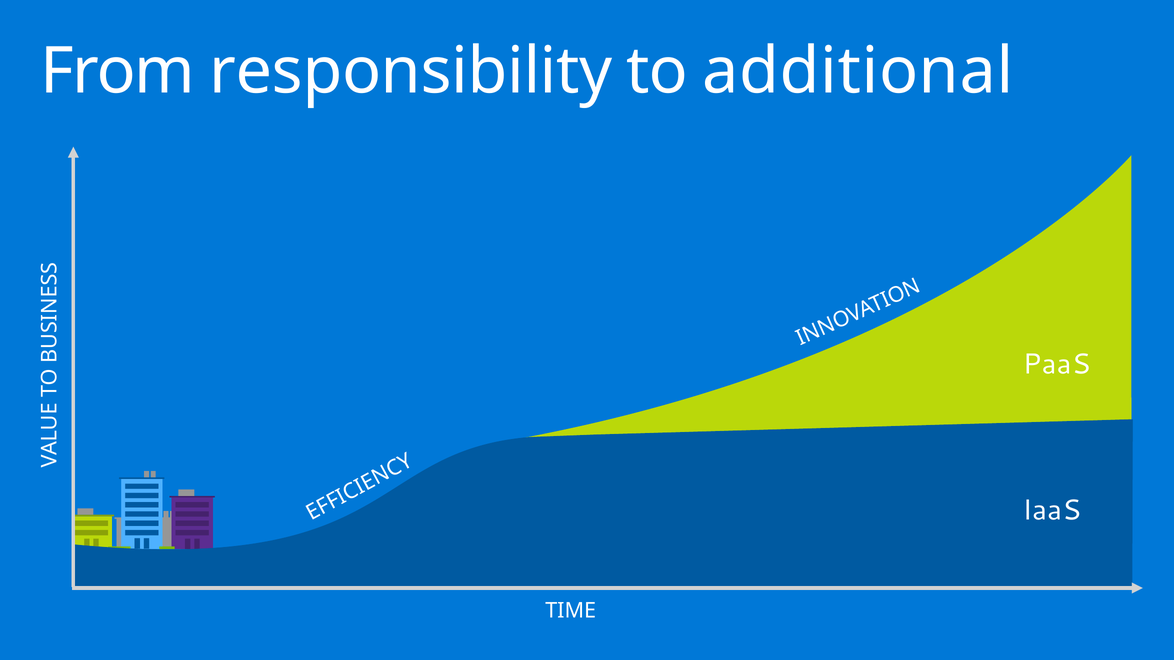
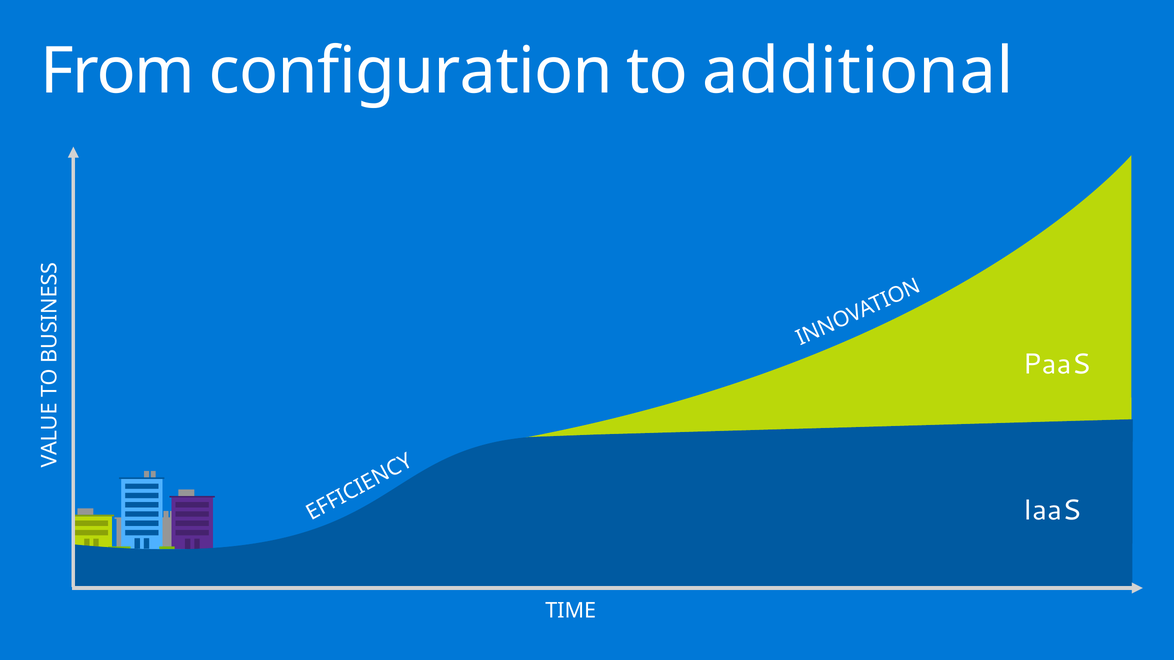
responsibility: responsibility -> configuration
